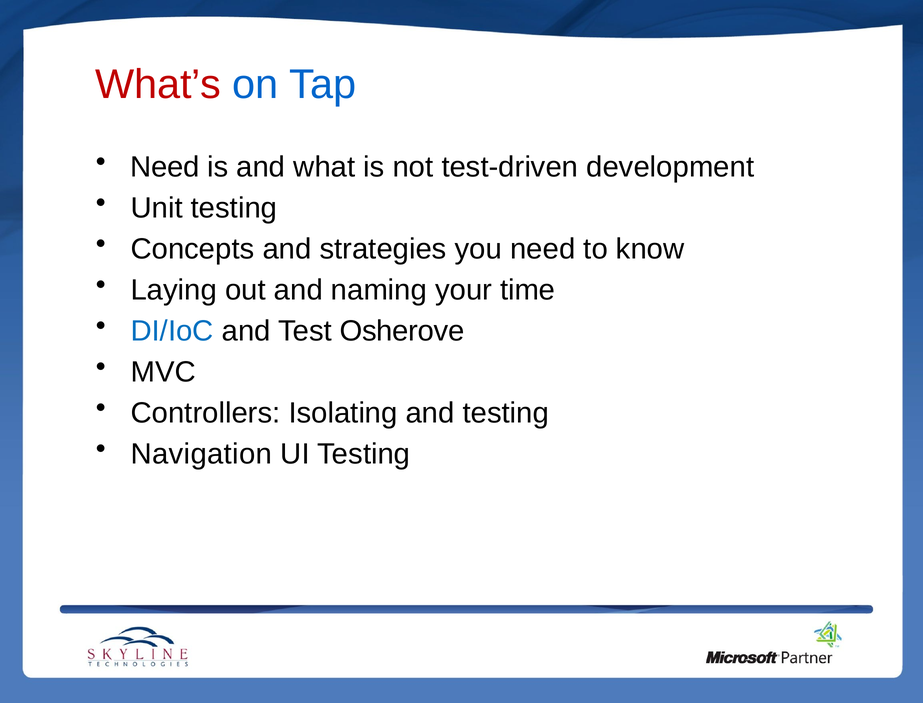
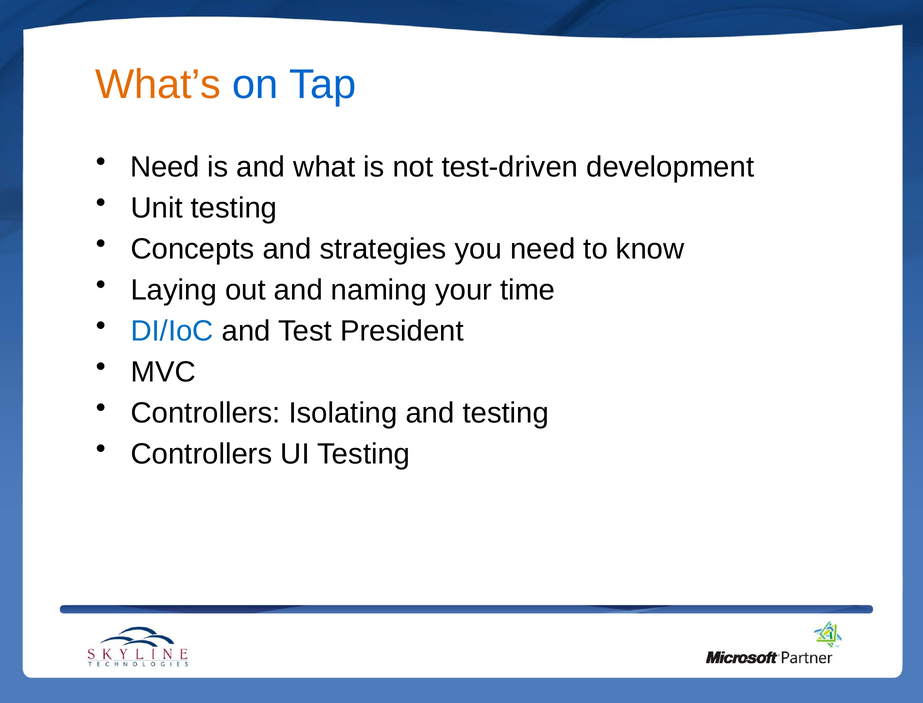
What’s colour: red -> orange
Osherove: Osherove -> President
Navigation at (201, 454): Navigation -> Controllers
